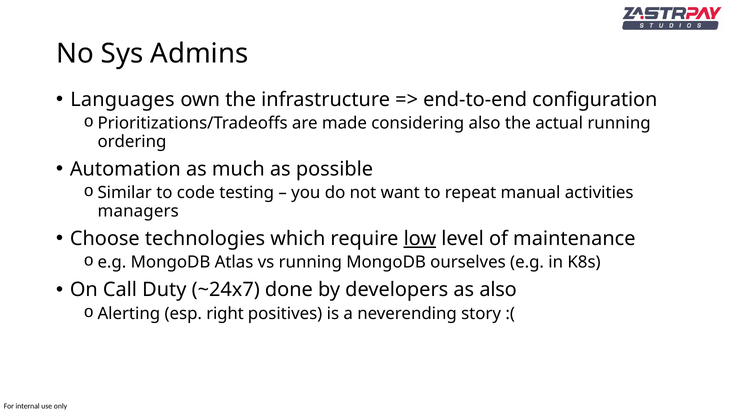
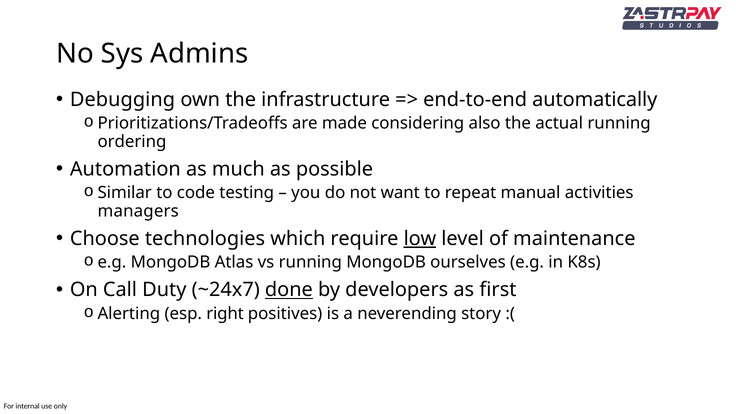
Languages: Languages -> Debugging
configuration: configuration -> automatically
done underline: none -> present
as also: also -> first
